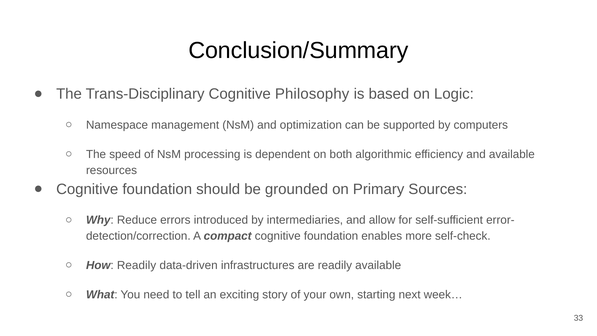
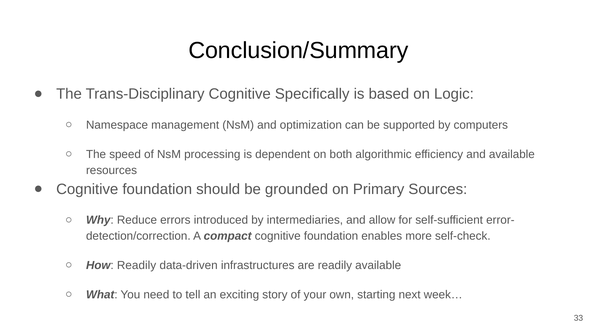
Philosophy: Philosophy -> Specifically
